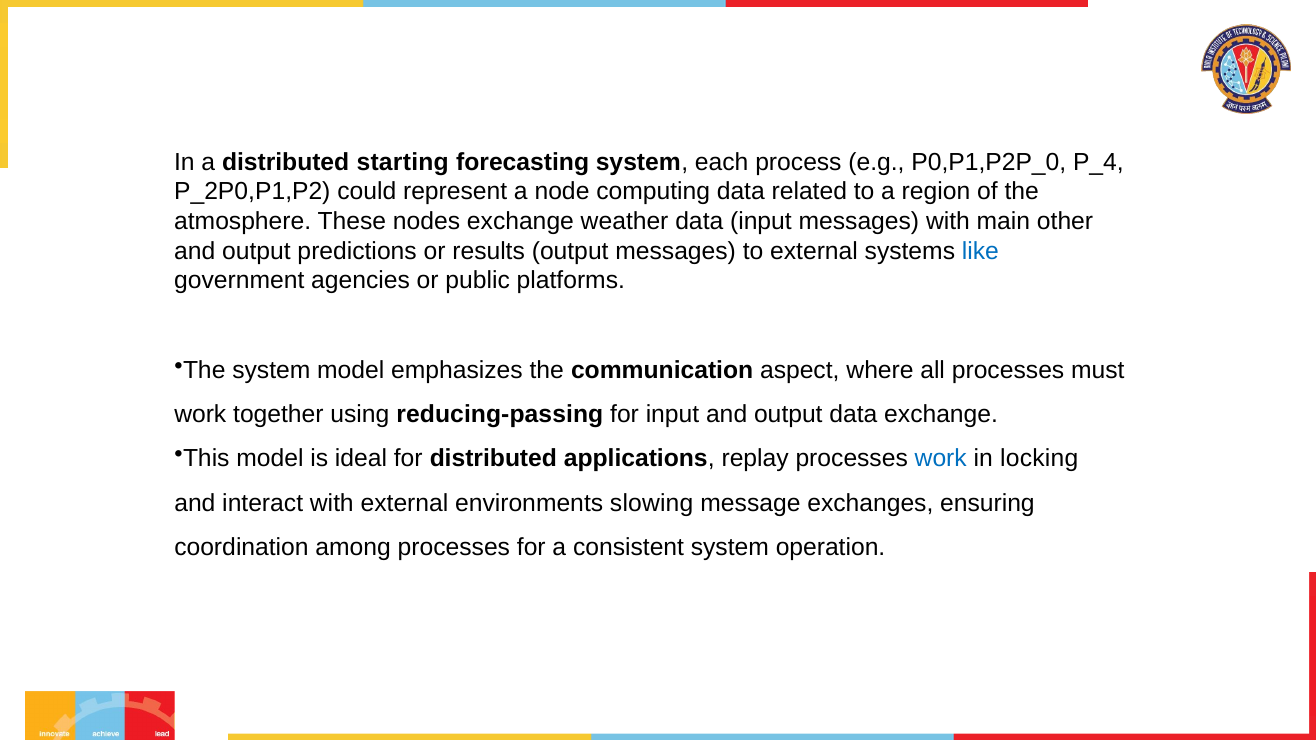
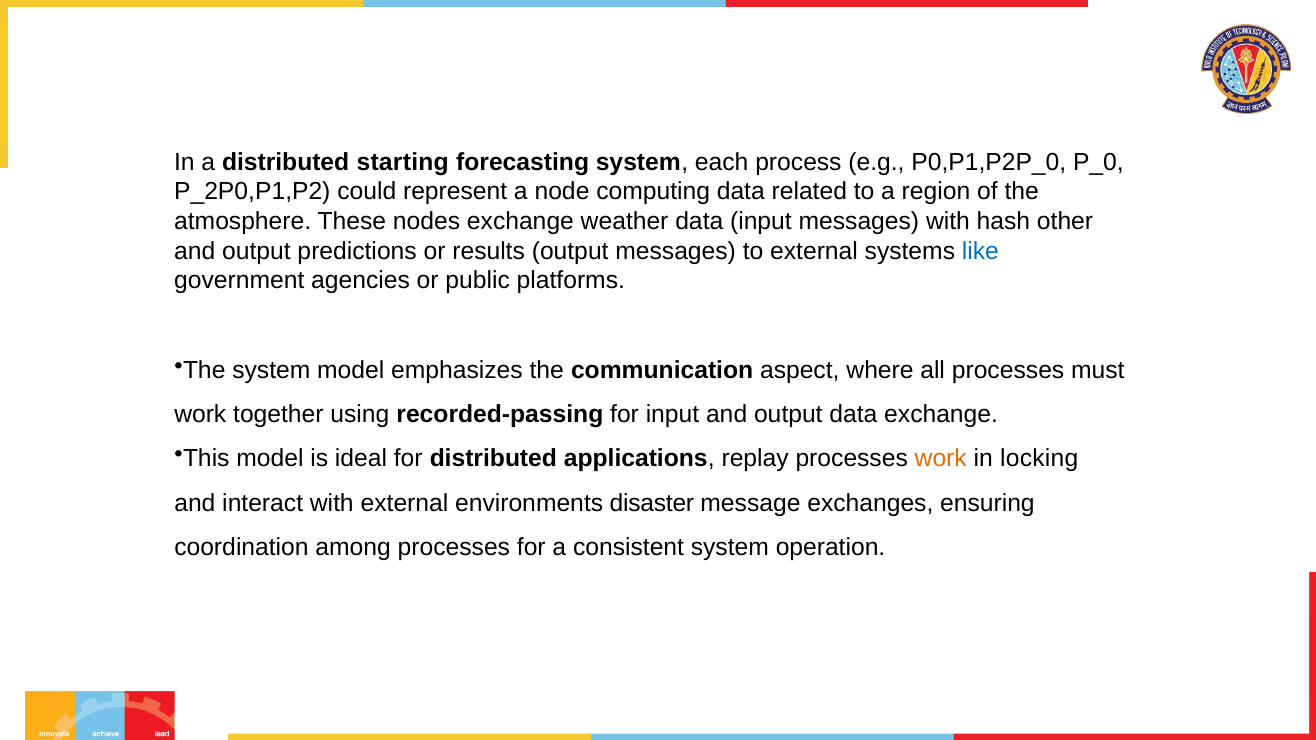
P_4: P_4 -> P_0
main: main -> hash
reducing-passing: reducing-passing -> recorded-passing
work at (941, 459) colour: blue -> orange
slowing: slowing -> disaster
